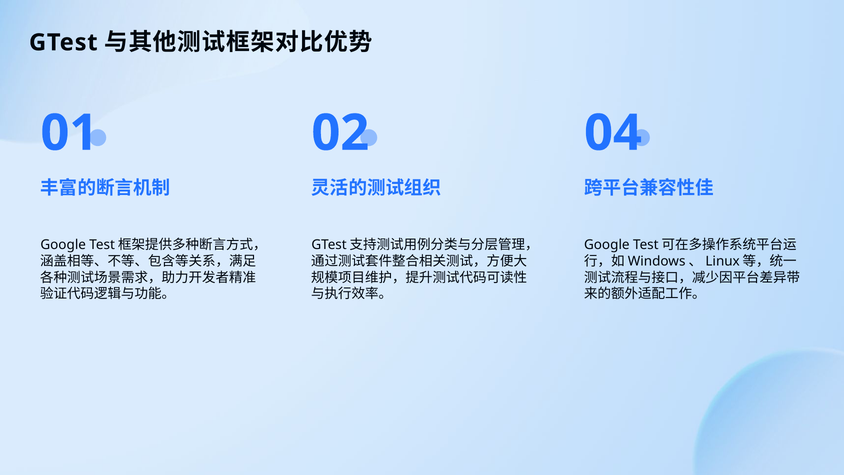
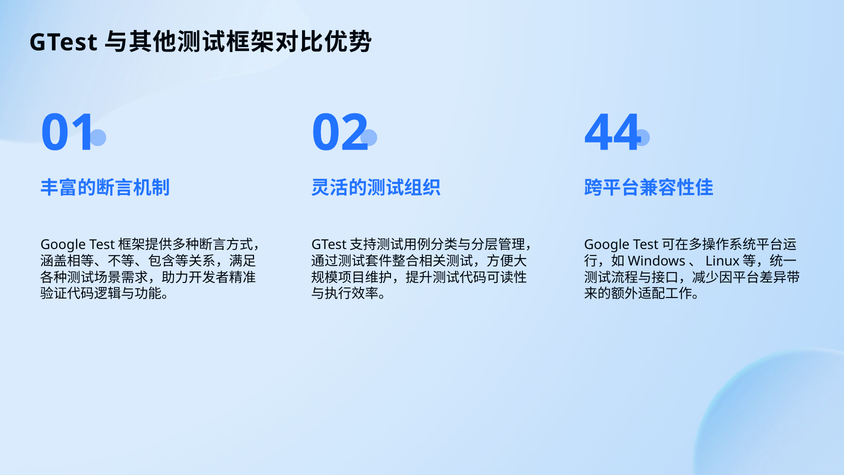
04: 04 -> 44
